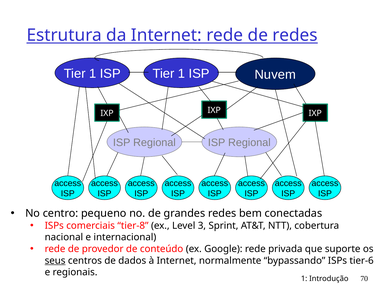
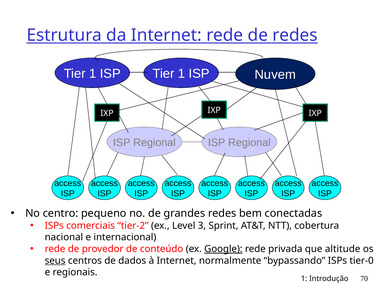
tier-8: tier-8 -> tier-2
Google underline: none -> present
suporte: suporte -> altitude
tier-6: tier-6 -> tier-0
